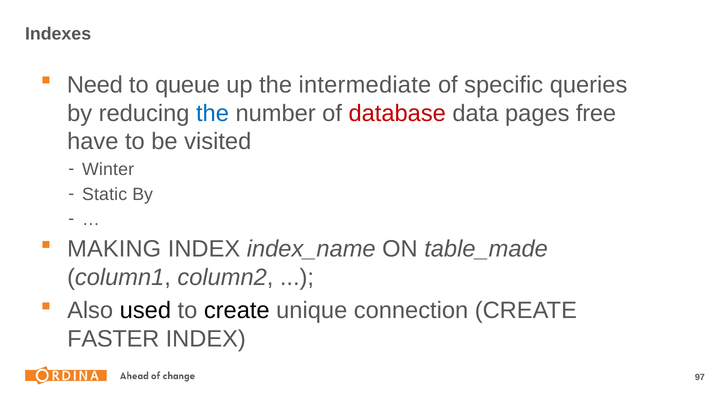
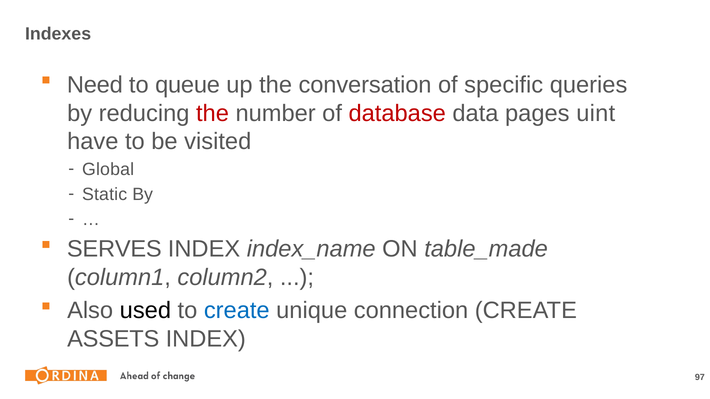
intermediate: intermediate -> conversation
the at (212, 113) colour: blue -> red
free: free -> uint
Winter: Winter -> Global
MAKING: MAKING -> SERVES
create at (237, 311) colour: black -> blue
FASTER: FASTER -> ASSETS
